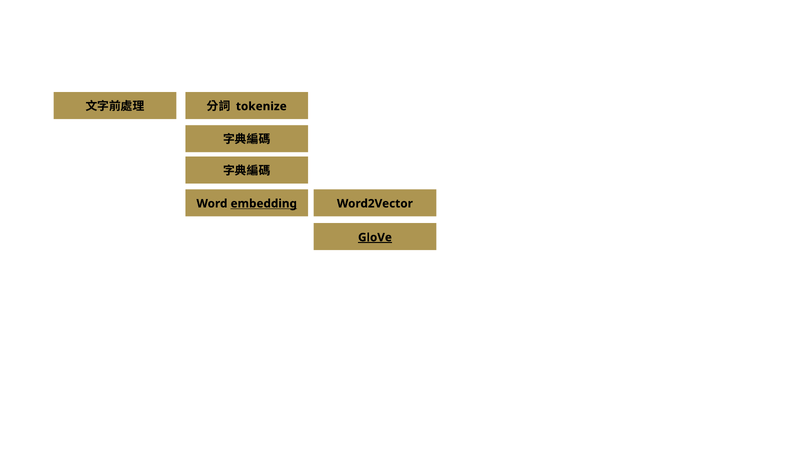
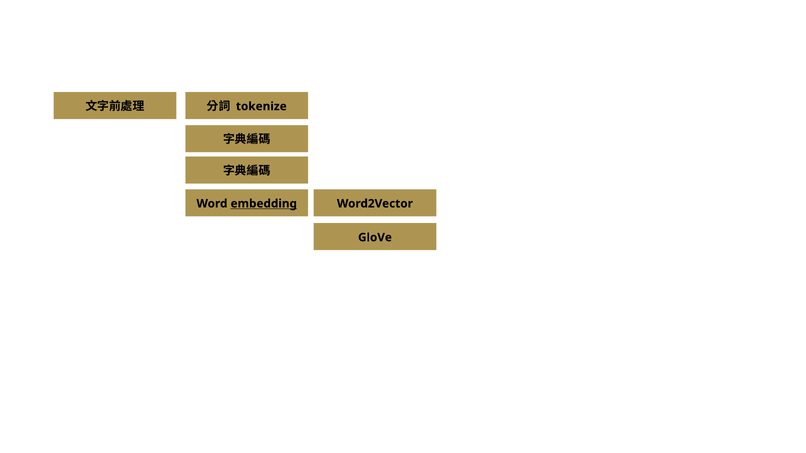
GloVe underline: present -> none
